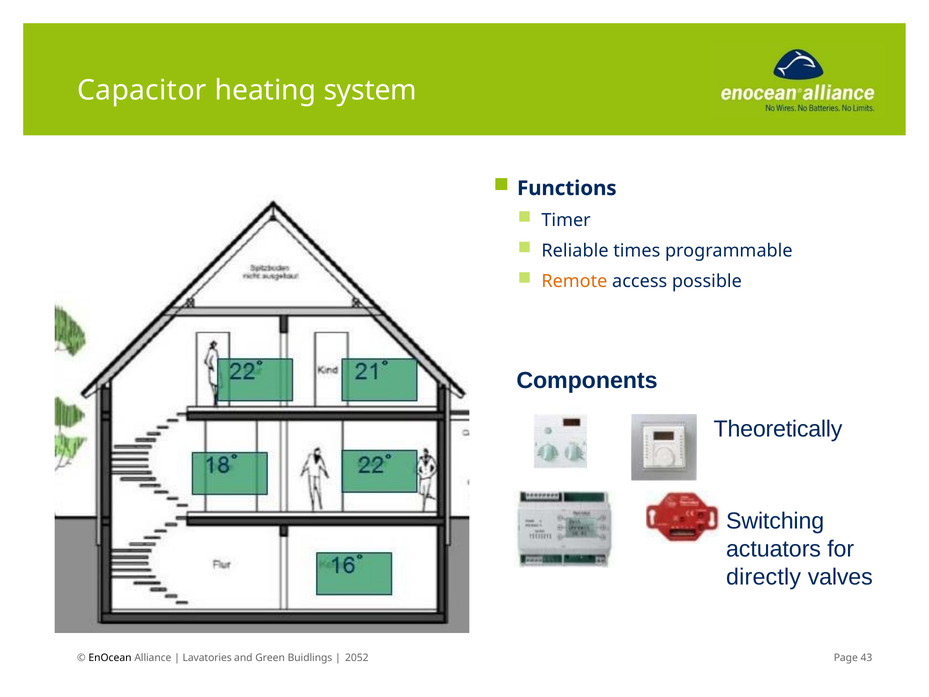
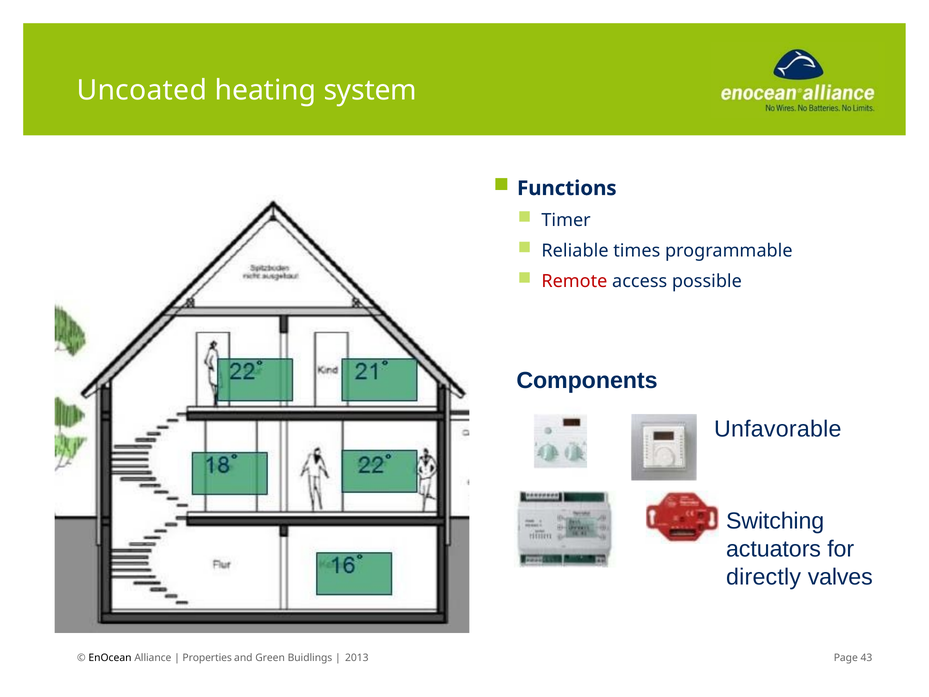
Capacitor: Capacitor -> Uncoated
Remote colour: orange -> red
Theoretically: Theoretically -> Unfavorable
Lavatories: Lavatories -> Properties
2052: 2052 -> 2013
